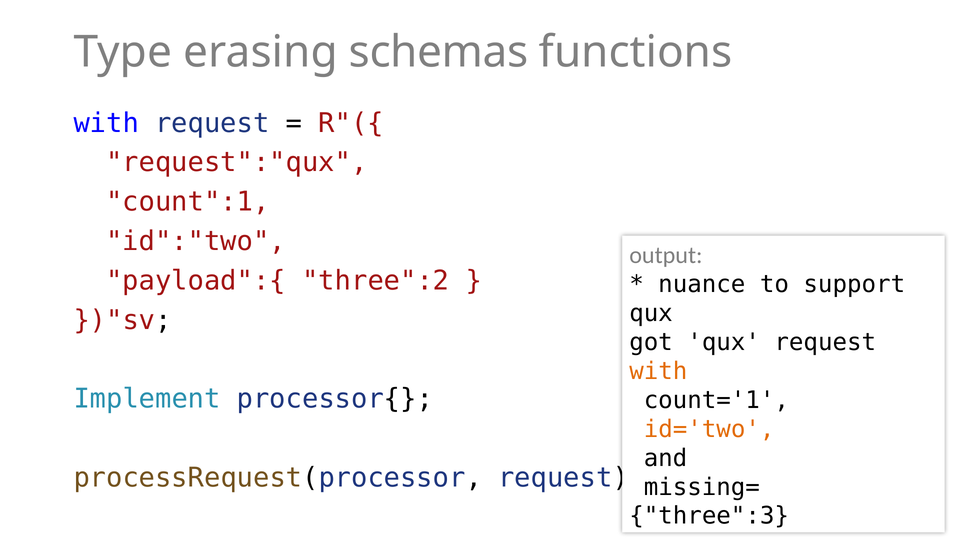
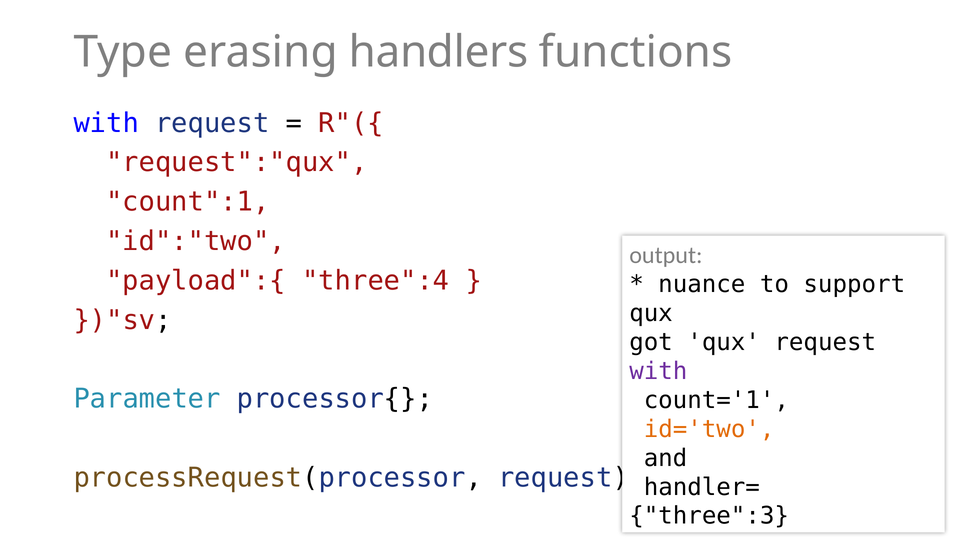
schemas: schemas -> handlers
three":2: three":2 -> three":4
with at (658, 371) colour: orange -> purple
Implement: Implement -> Parameter
missing=: missing= -> handler=
